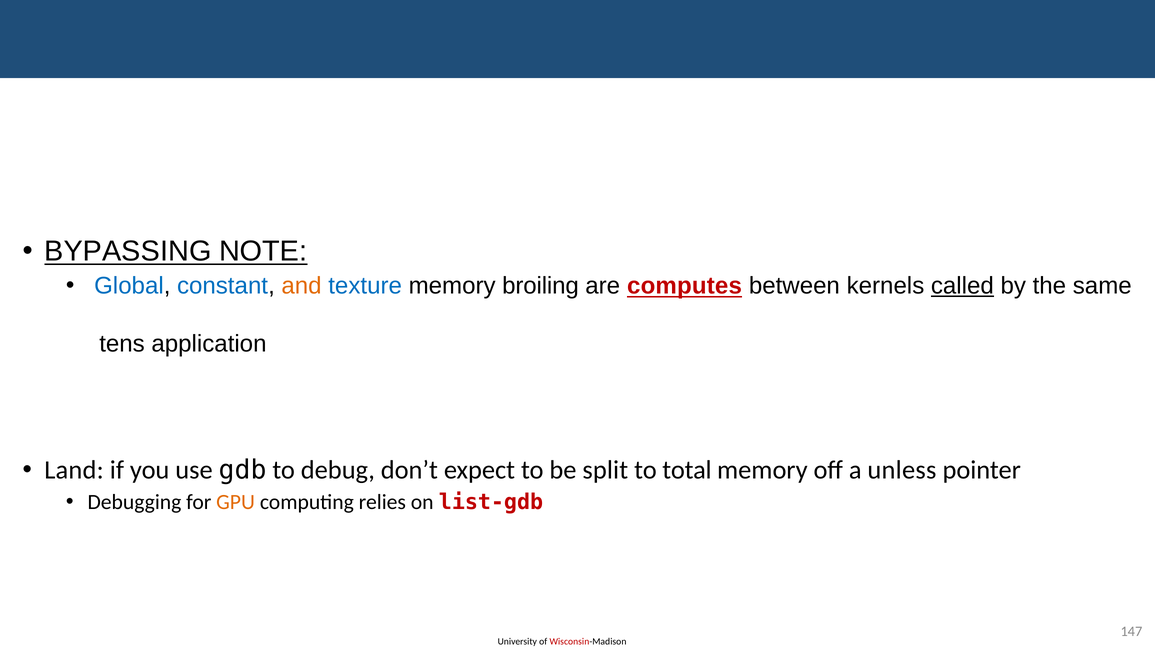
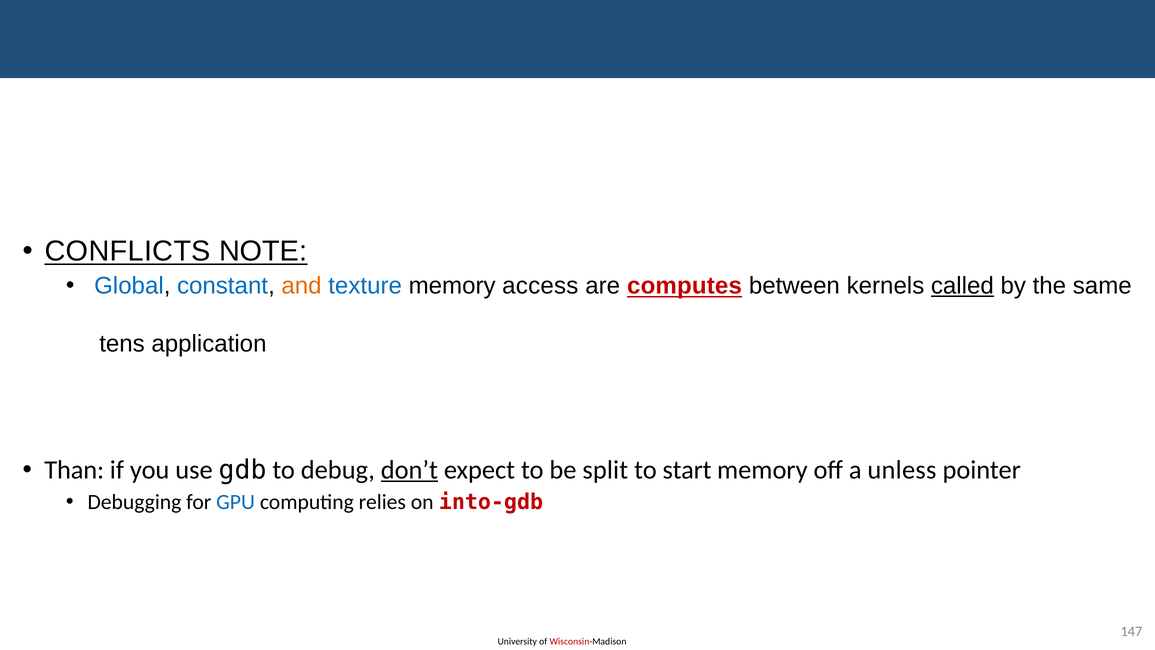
BYPASSING: BYPASSING -> CONFLICTS
broiling: broiling -> access
Land: Land -> Than
don’t underline: none -> present
total: total -> start
GPU colour: orange -> blue
list-gdb: list-gdb -> into-gdb
